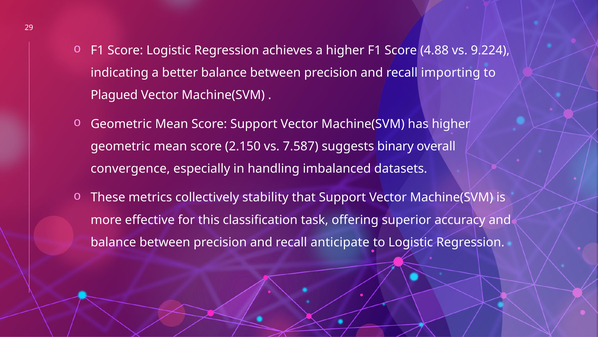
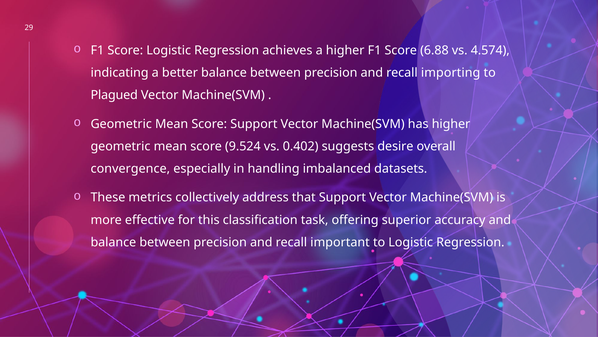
4.88: 4.88 -> 6.88
9.224: 9.224 -> 4.574
2.150: 2.150 -> 9.524
7.587: 7.587 -> 0.402
binary: binary -> desire
stability: stability -> address
anticipate: anticipate -> important
